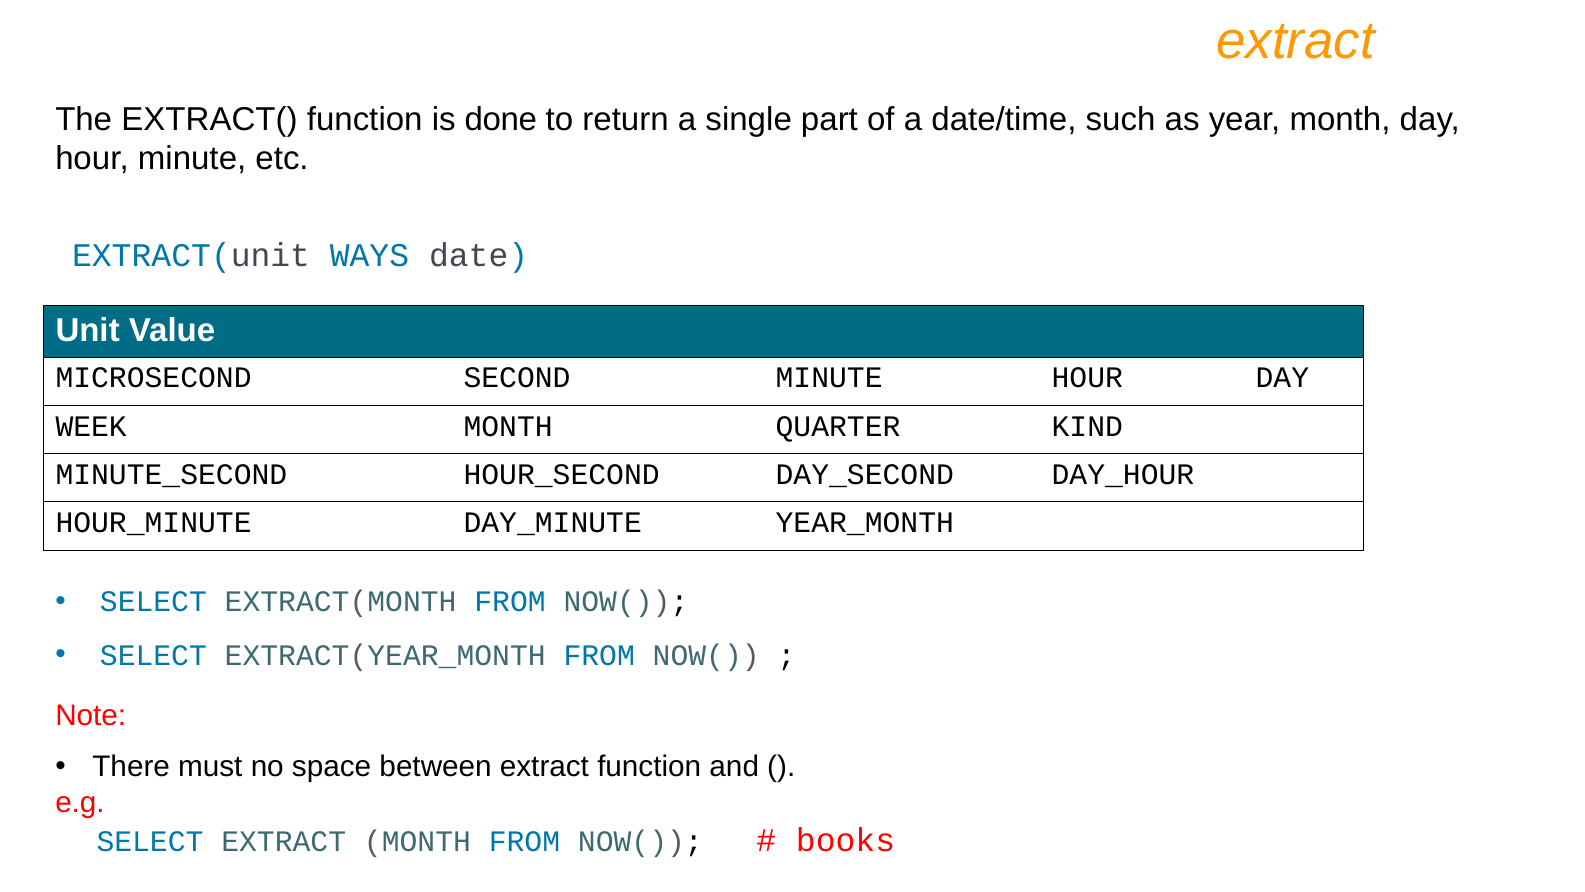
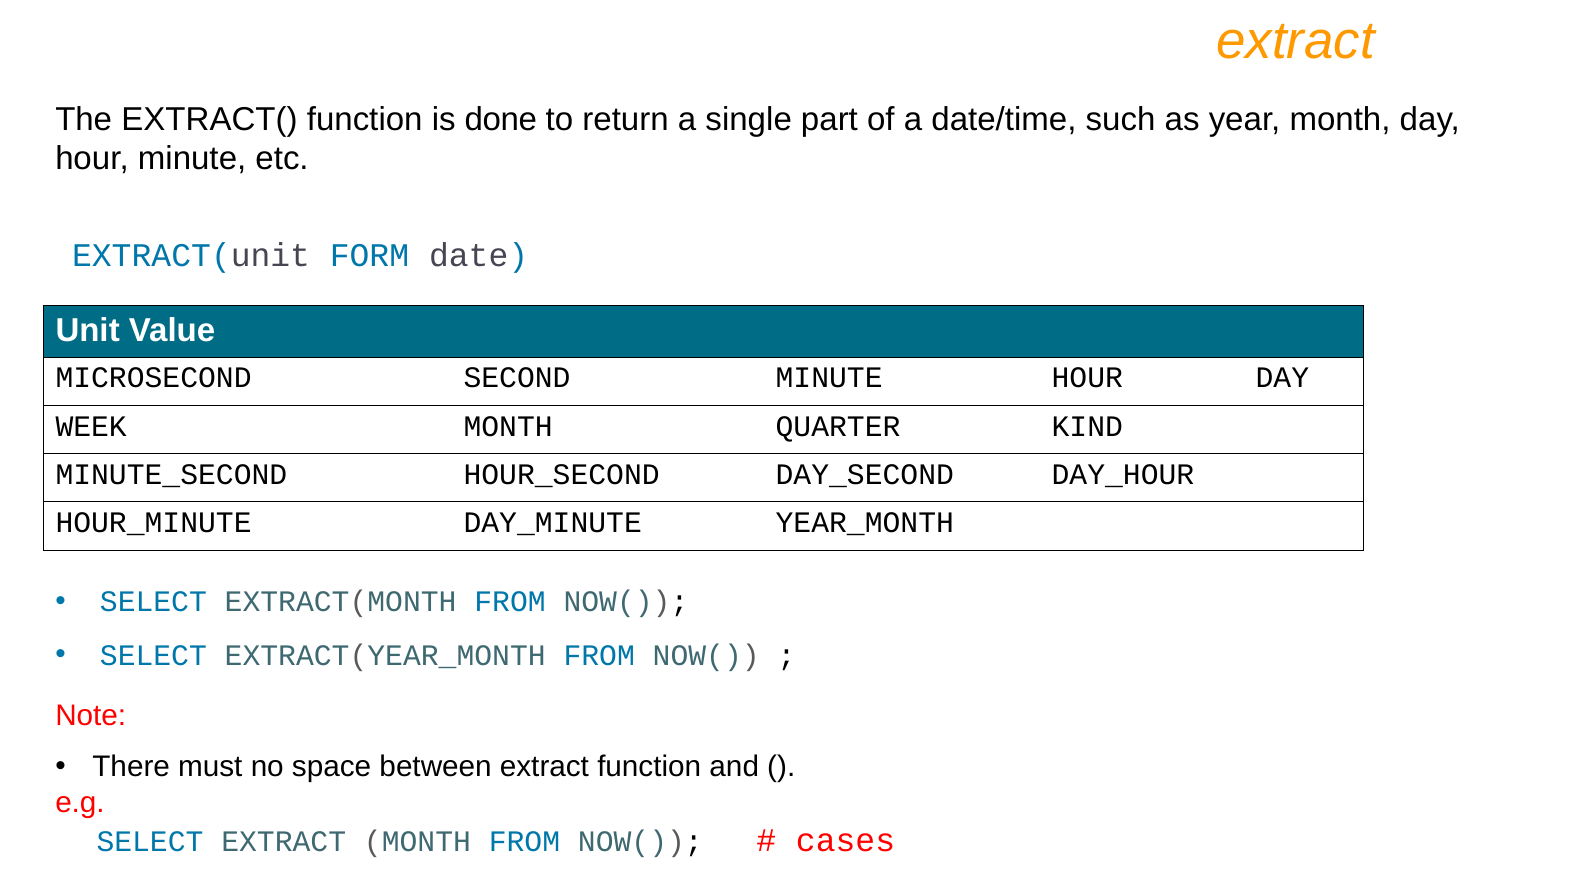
WAYS: WAYS -> FORM
books: books -> cases
